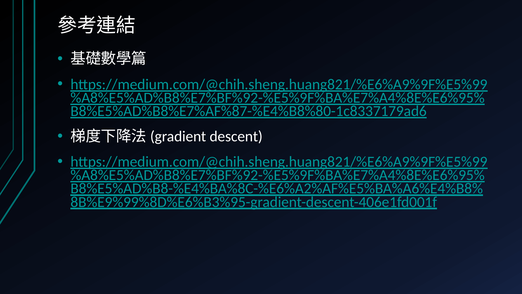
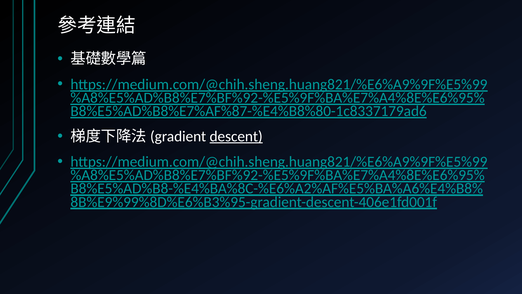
descent underline: none -> present
